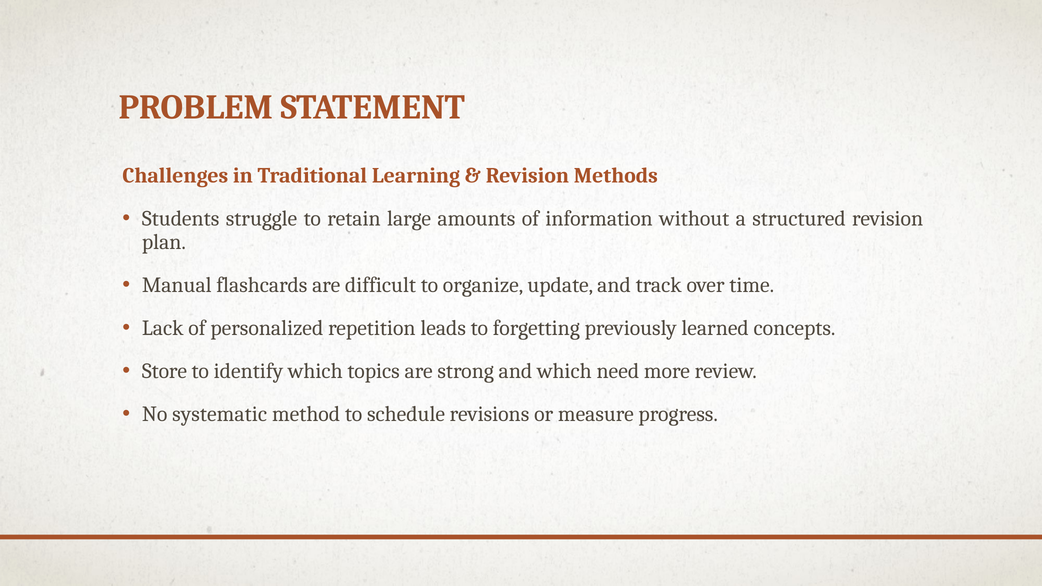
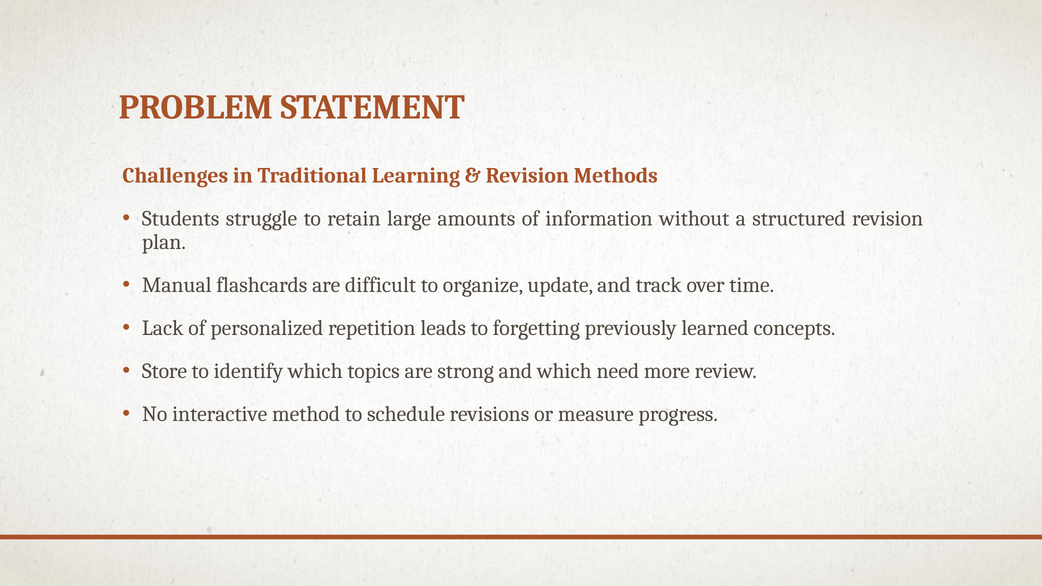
systematic: systematic -> interactive
